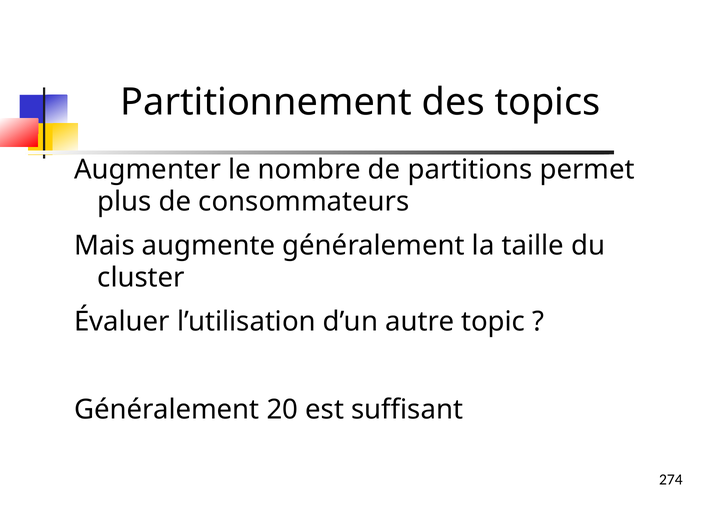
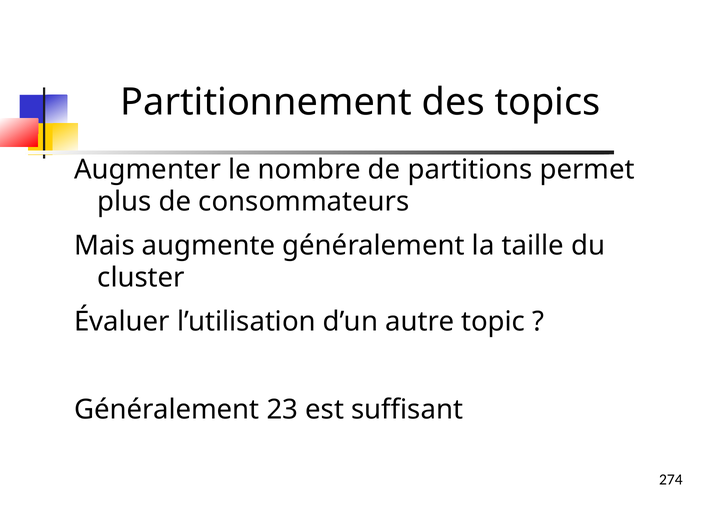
20: 20 -> 23
